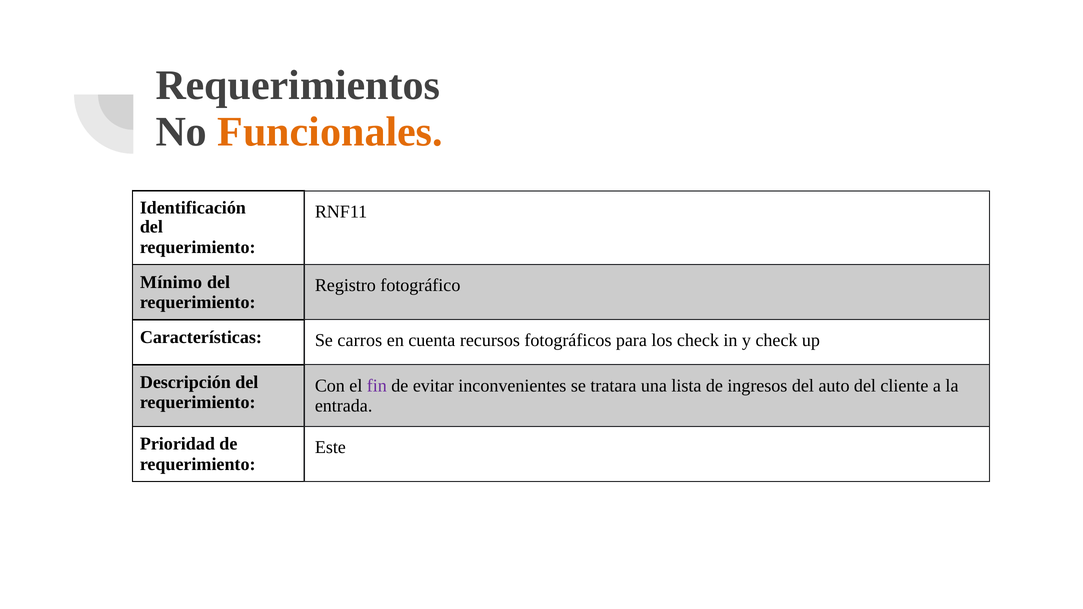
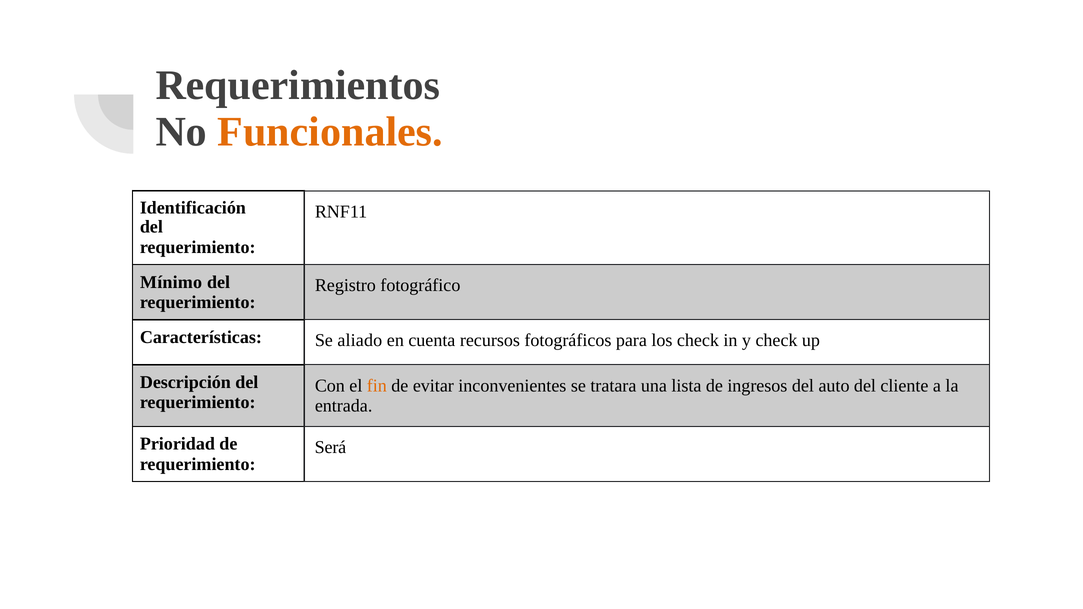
carros: carros -> aliado
fin colour: purple -> orange
Este: Este -> Será
